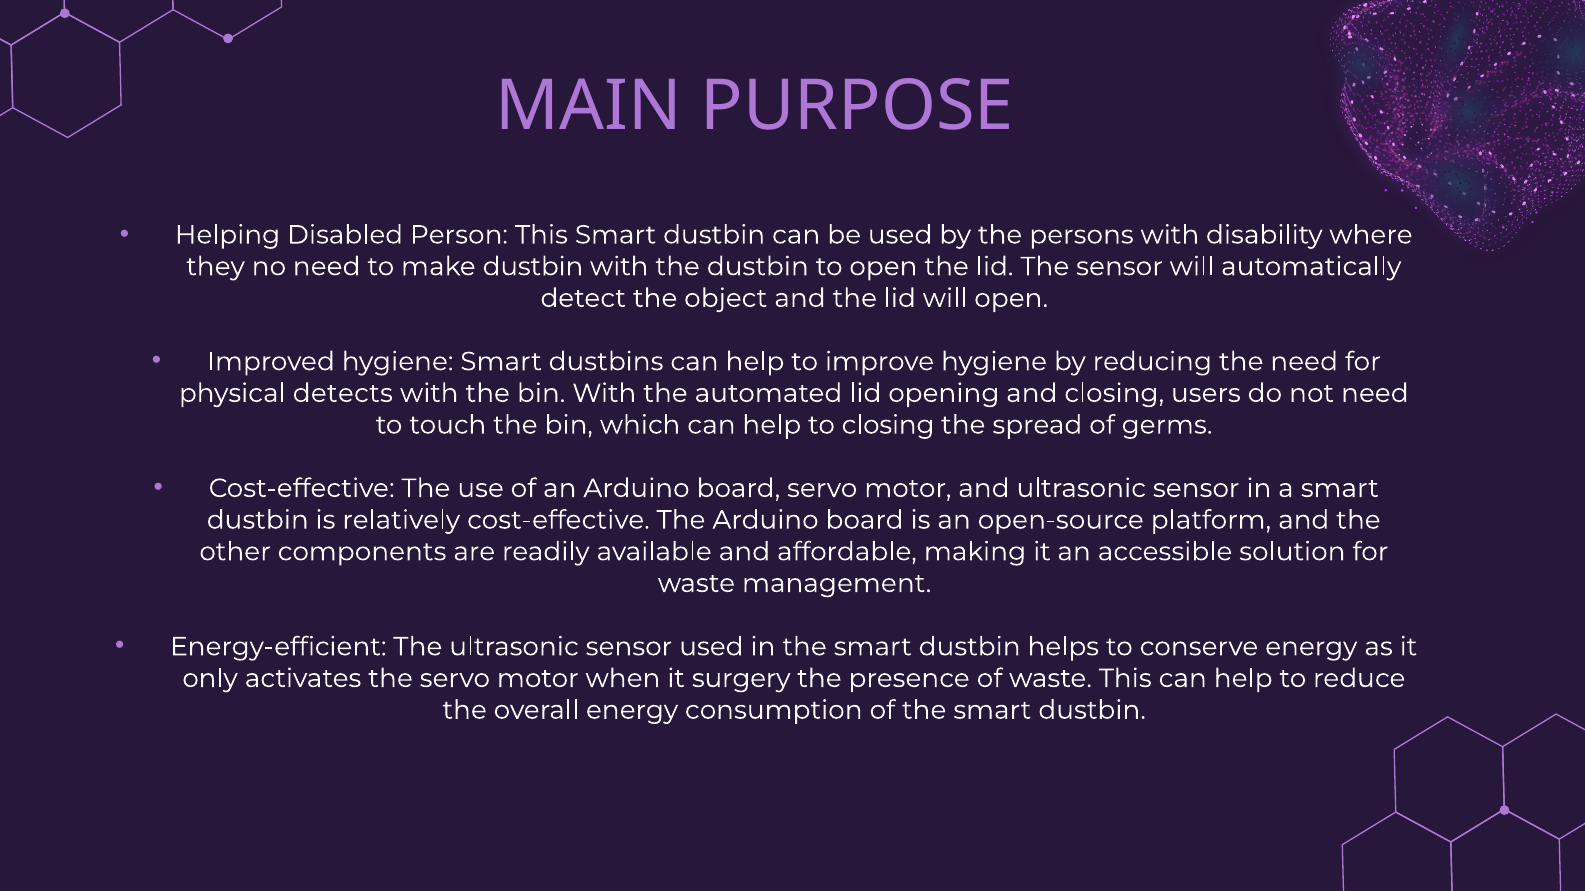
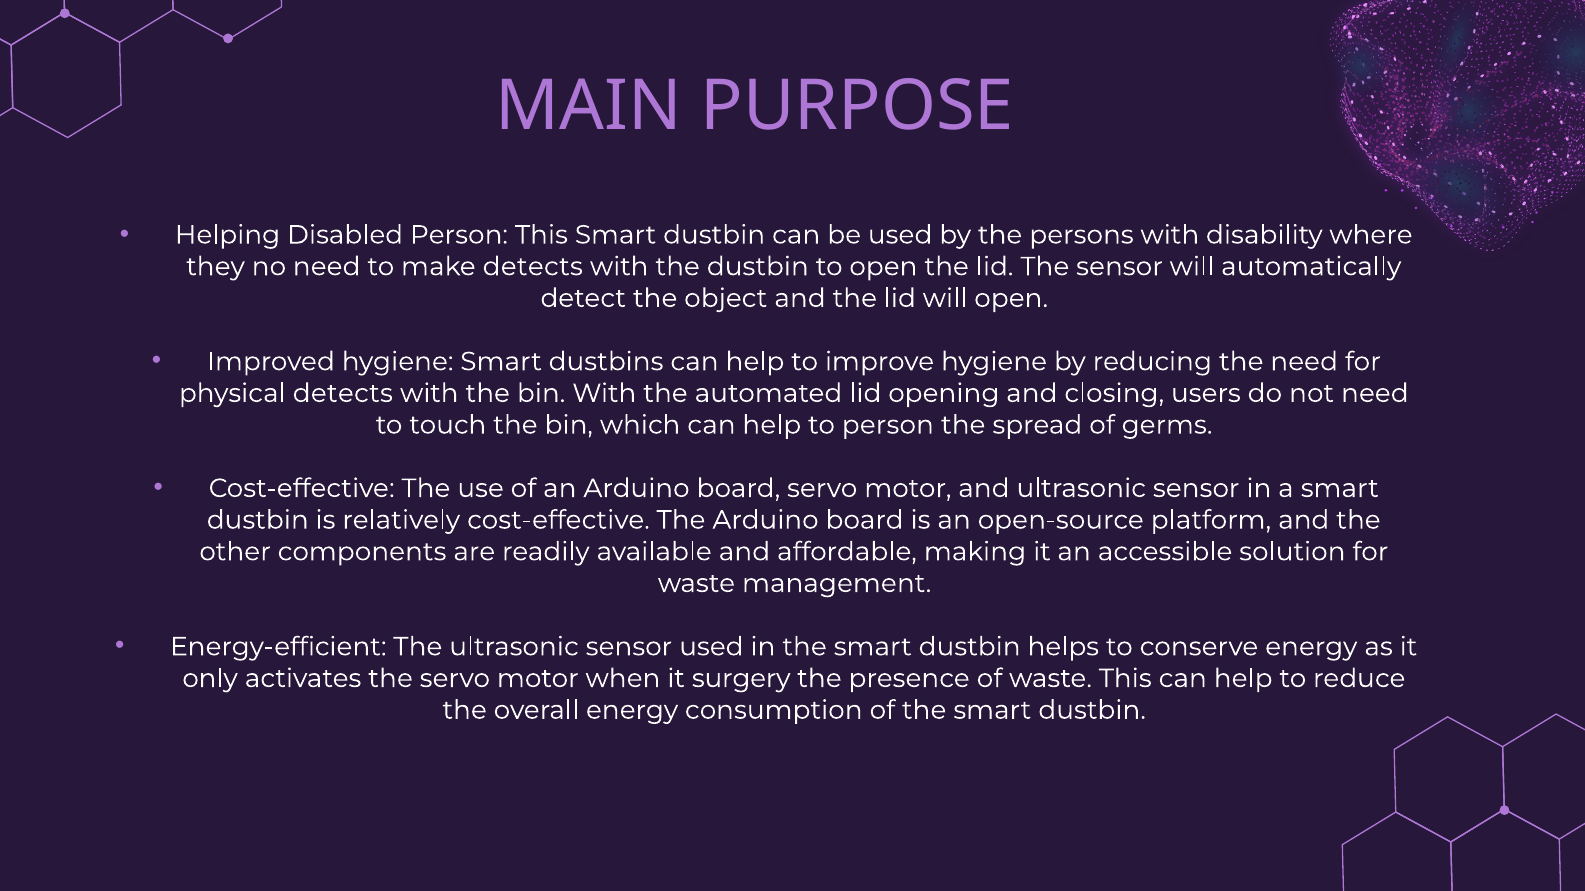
make dustbin: dustbin -> detects
to closing: closing -> person
